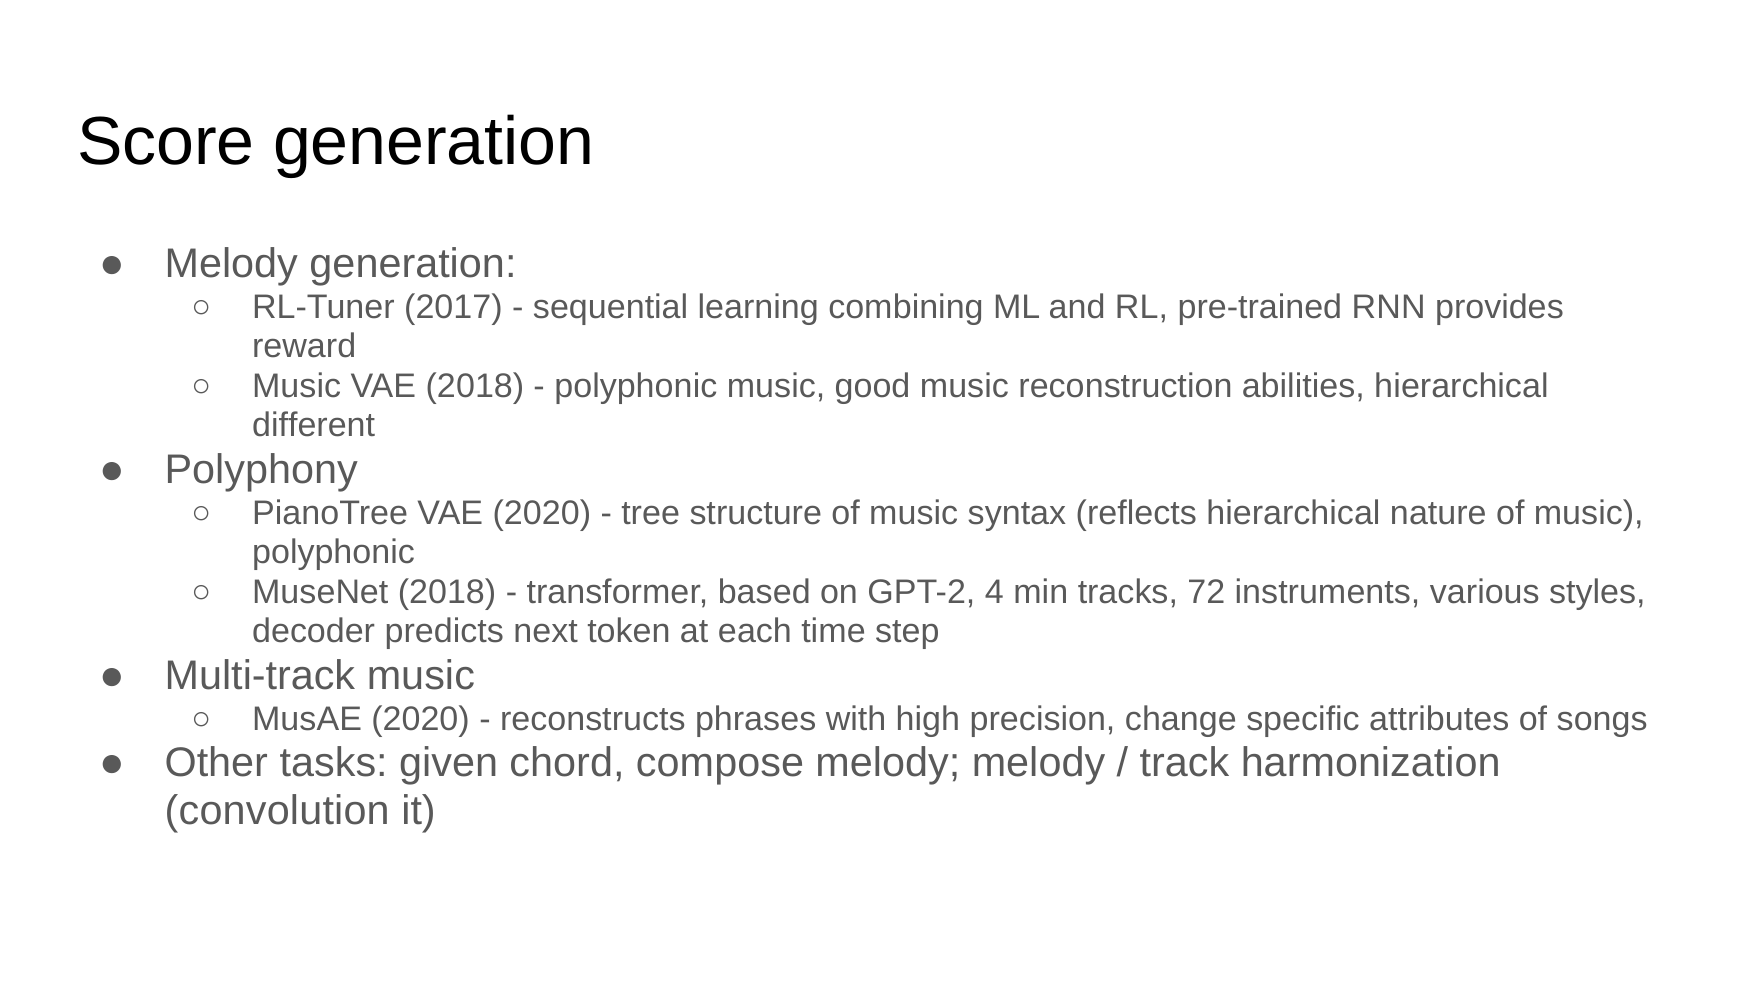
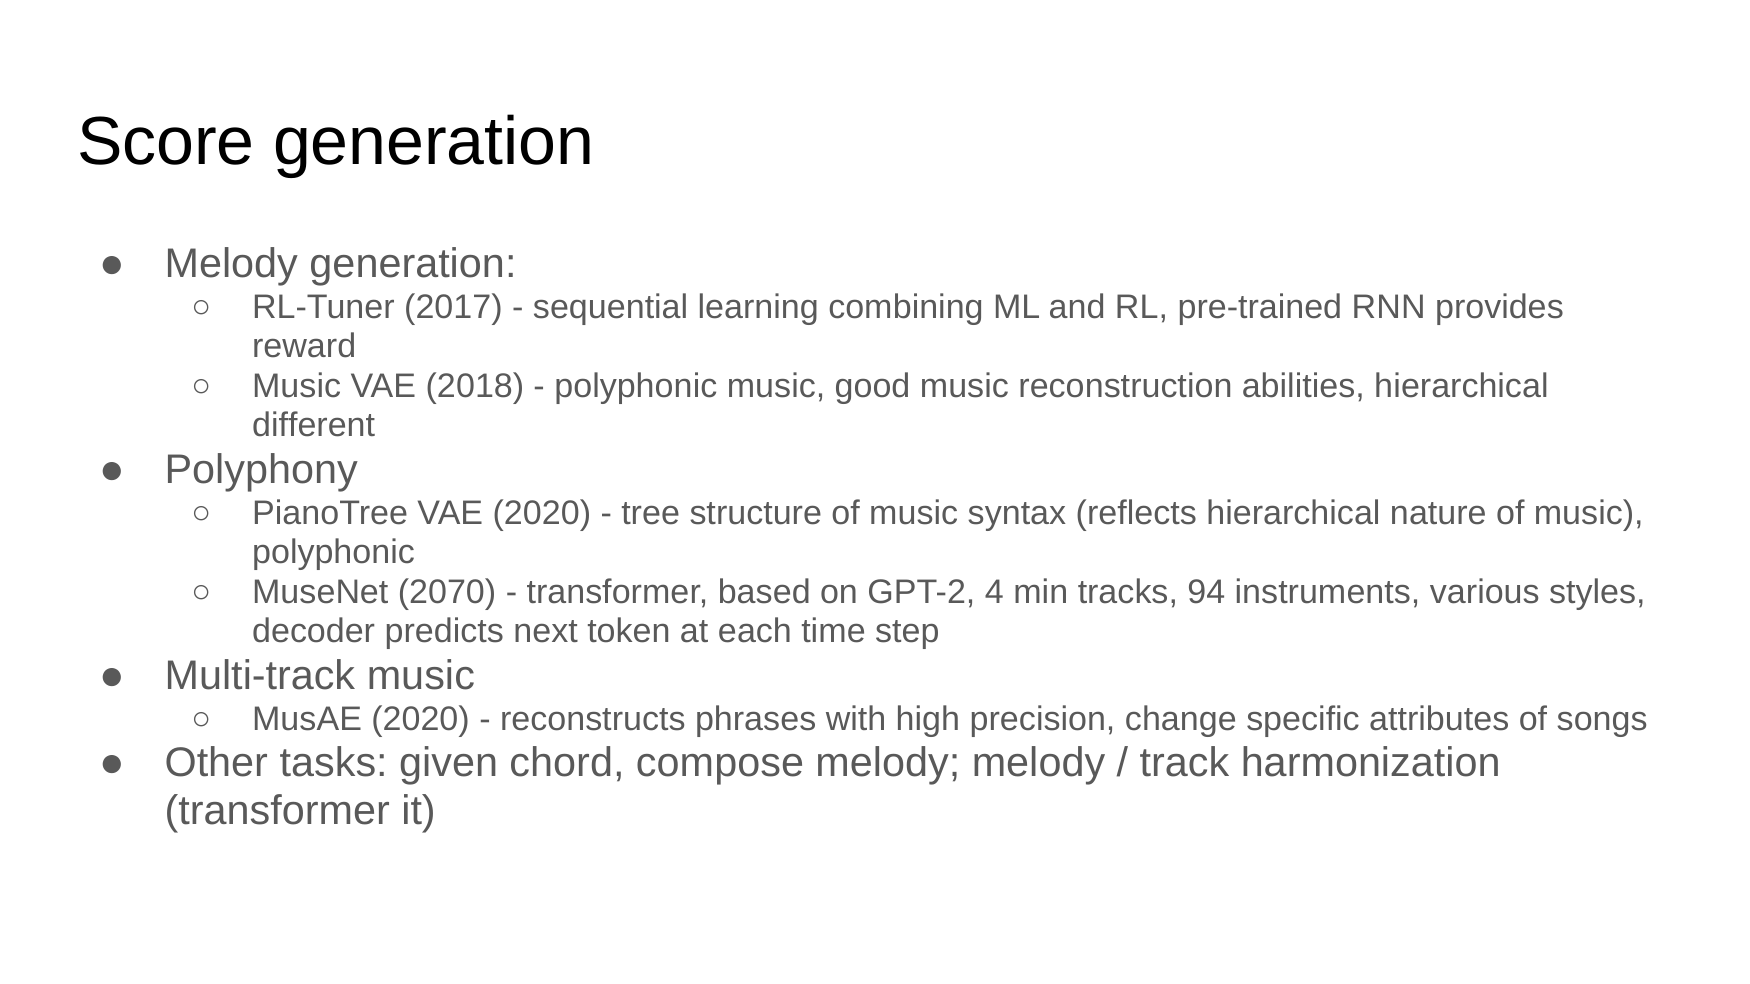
MuseNet 2018: 2018 -> 2070
72: 72 -> 94
convolution at (277, 811): convolution -> transformer
